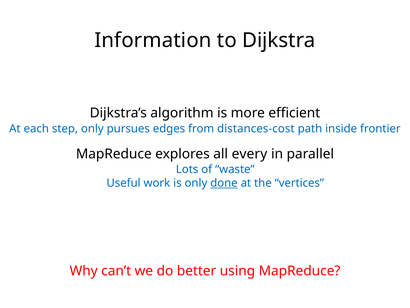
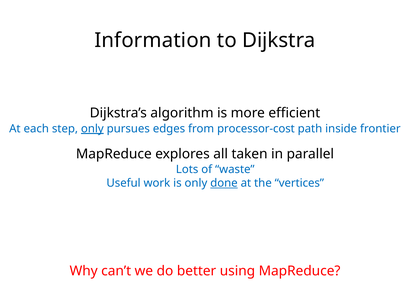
only at (92, 128) underline: none -> present
distances-cost: distances-cost -> processor-cost
every: every -> taken
